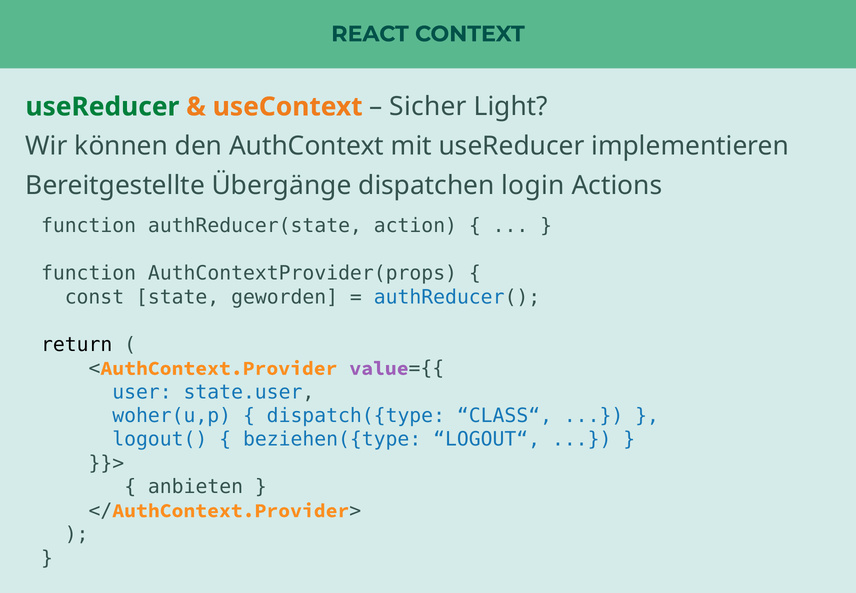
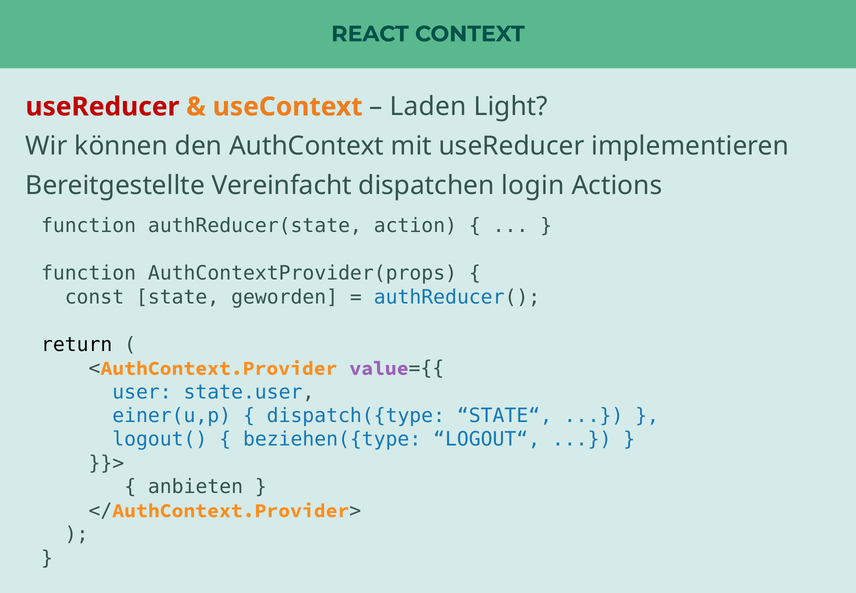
useReducer at (102, 107) colour: green -> red
Sicher: Sicher -> Laden
Übergänge: Übergänge -> Vereinfacht
woher(u,p: woher(u,p -> einer(u,p
CLASS“: CLASS“ -> STATE“
